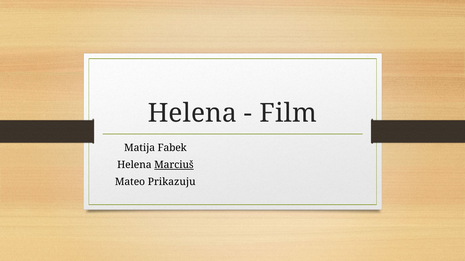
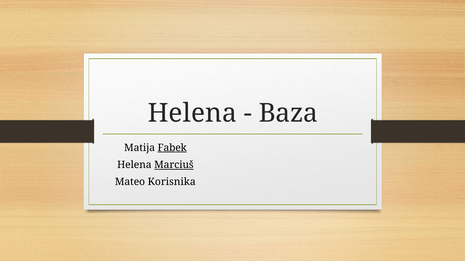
Film: Film -> Baza
Fabek underline: none -> present
Prikazuju: Prikazuju -> Korisnika
